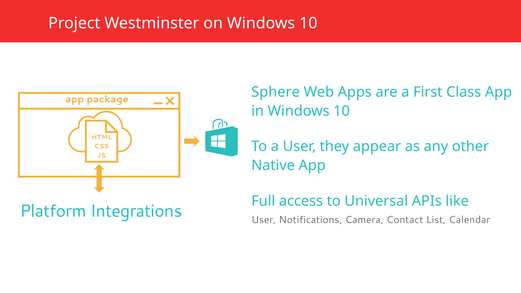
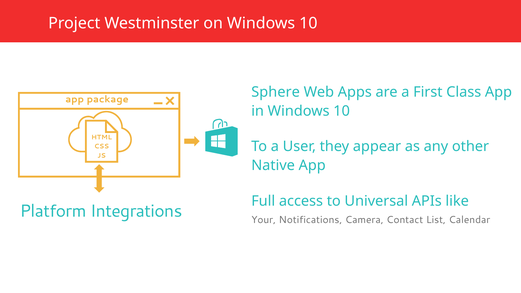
User at (264, 220): User -> Your
